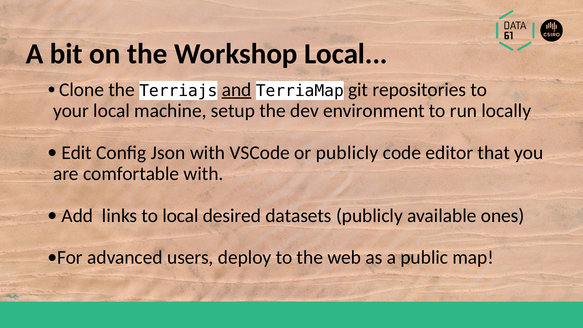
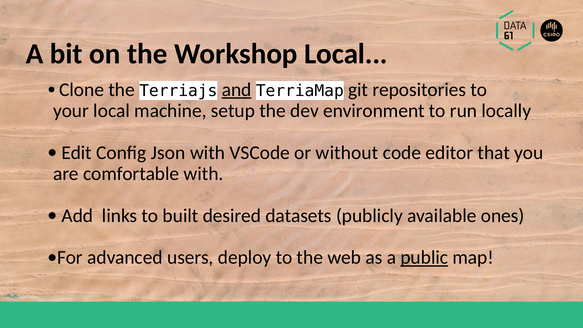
or publicly: publicly -> without
to local: local -> built
public underline: none -> present
